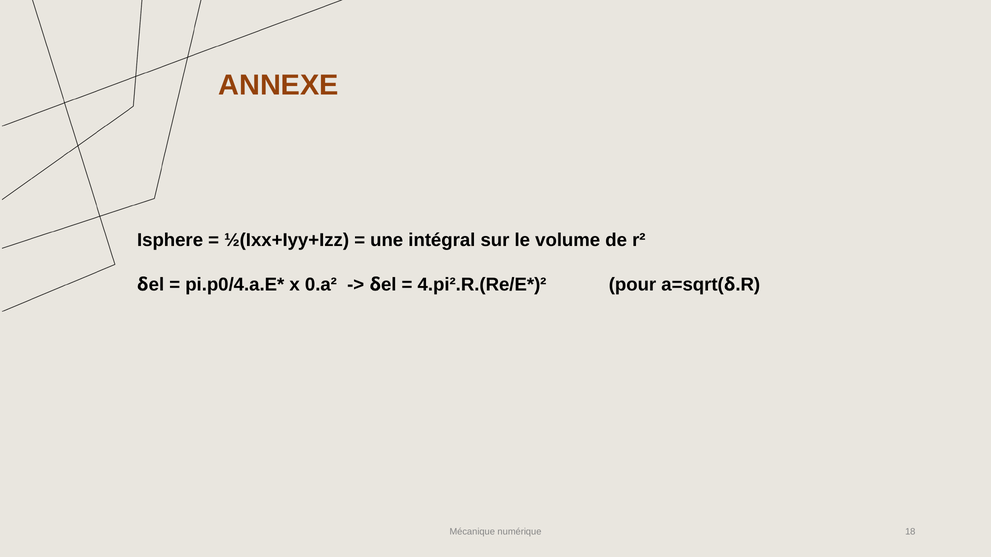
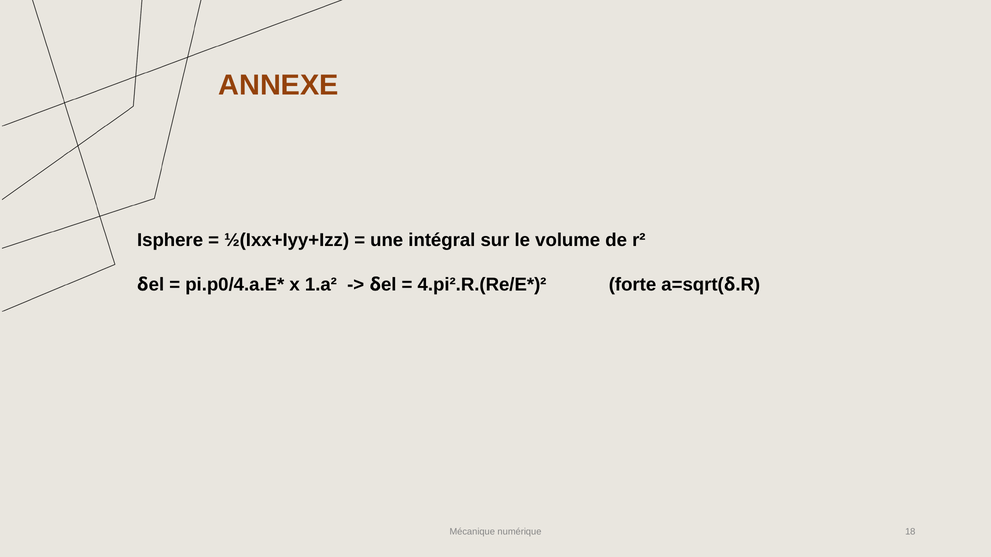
0.a²: 0.a² -> 1.a²
pour: pour -> forte
